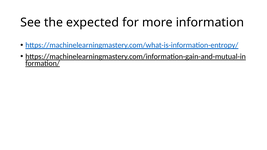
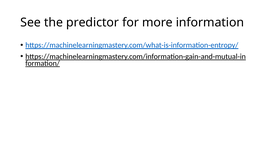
expected: expected -> predictor
